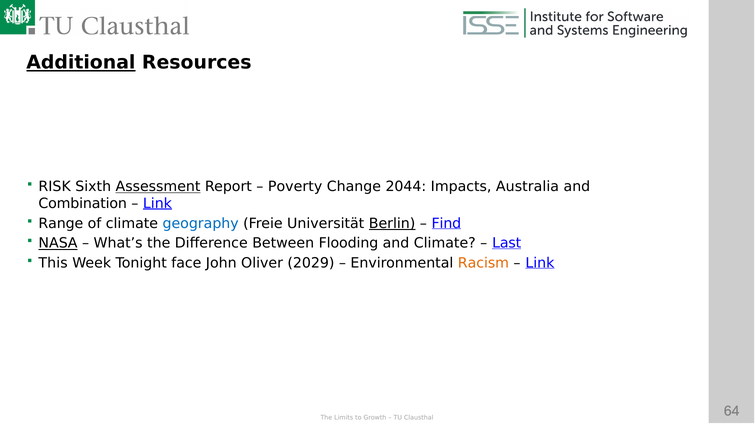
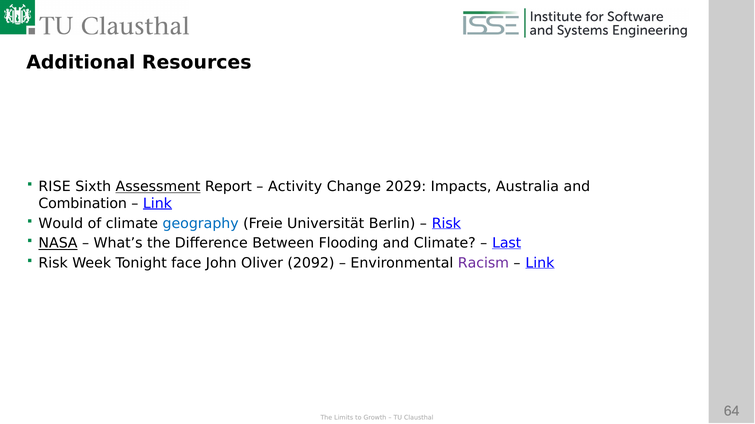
Additional underline: present -> none
RISK: RISK -> RISE
Poverty: Poverty -> Activity
2044: 2044 -> 2029
Range: Range -> Would
Berlin underline: present -> none
Find at (446, 224): Find -> Risk
This at (53, 263): This -> Risk
2029: 2029 -> 2092
Racism colour: orange -> purple
